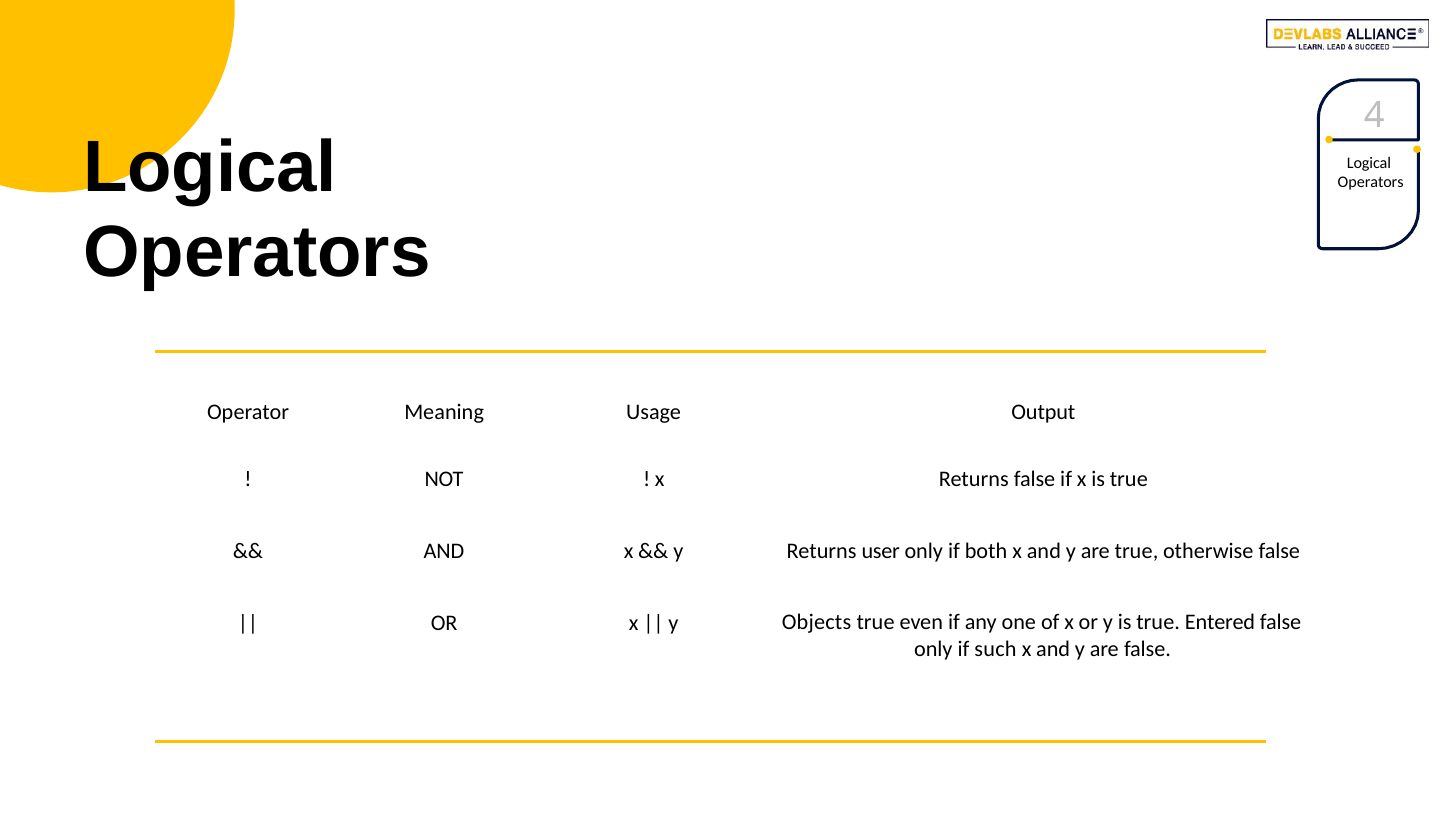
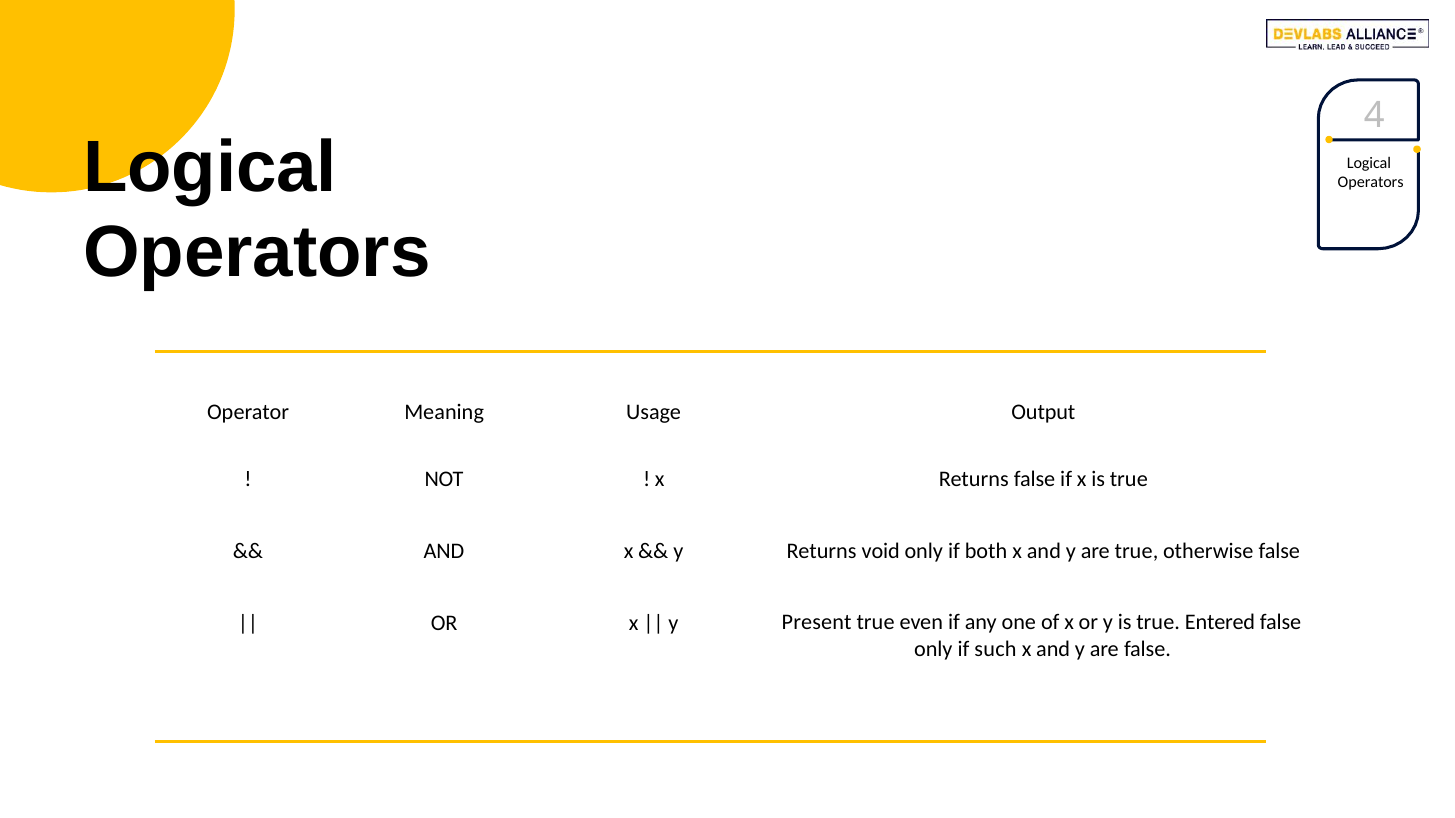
user: user -> void
Objects: Objects -> Present
